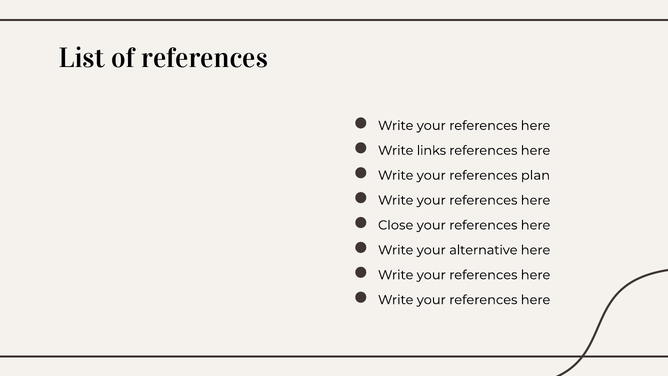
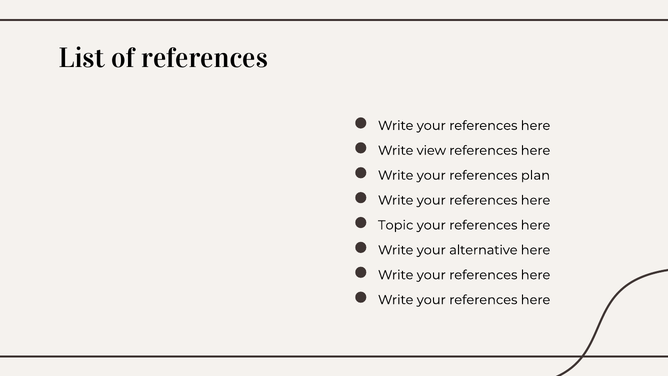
links: links -> view
Close: Close -> Topic
